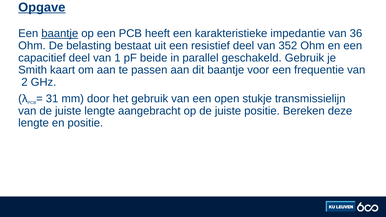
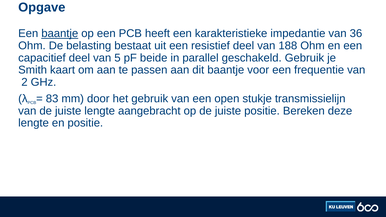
Opgave underline: present -> none
352: 352 -> 188
1: 1 -> 5
31: 31 -> 83
